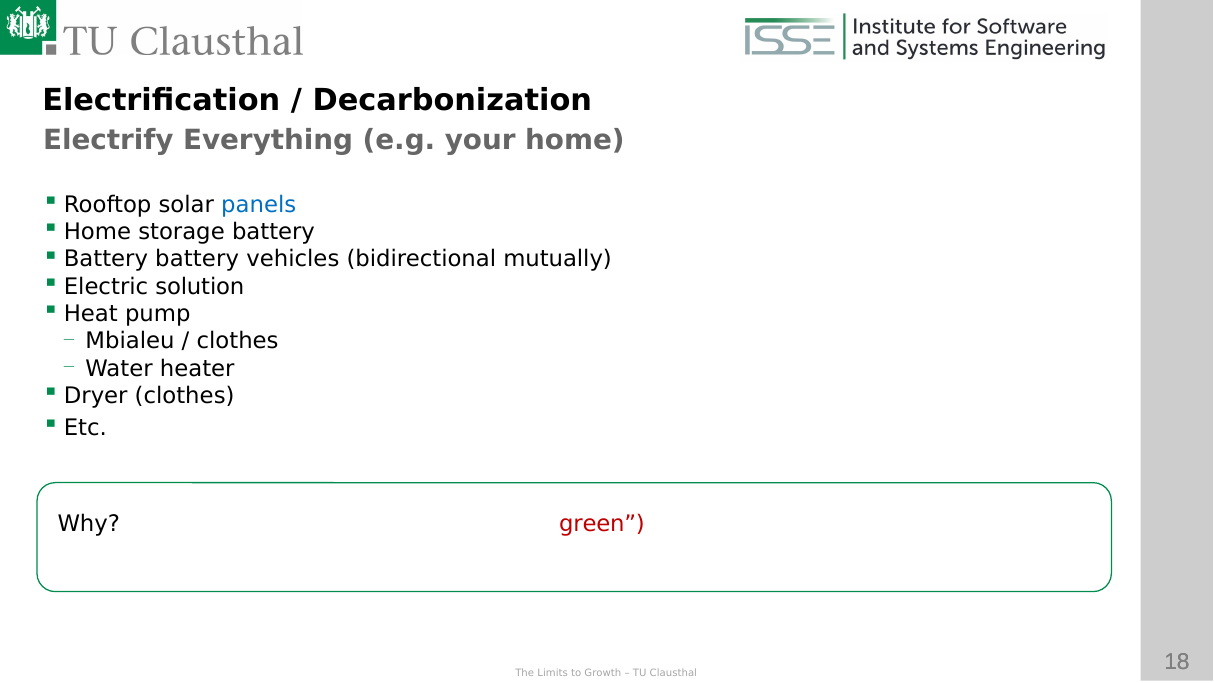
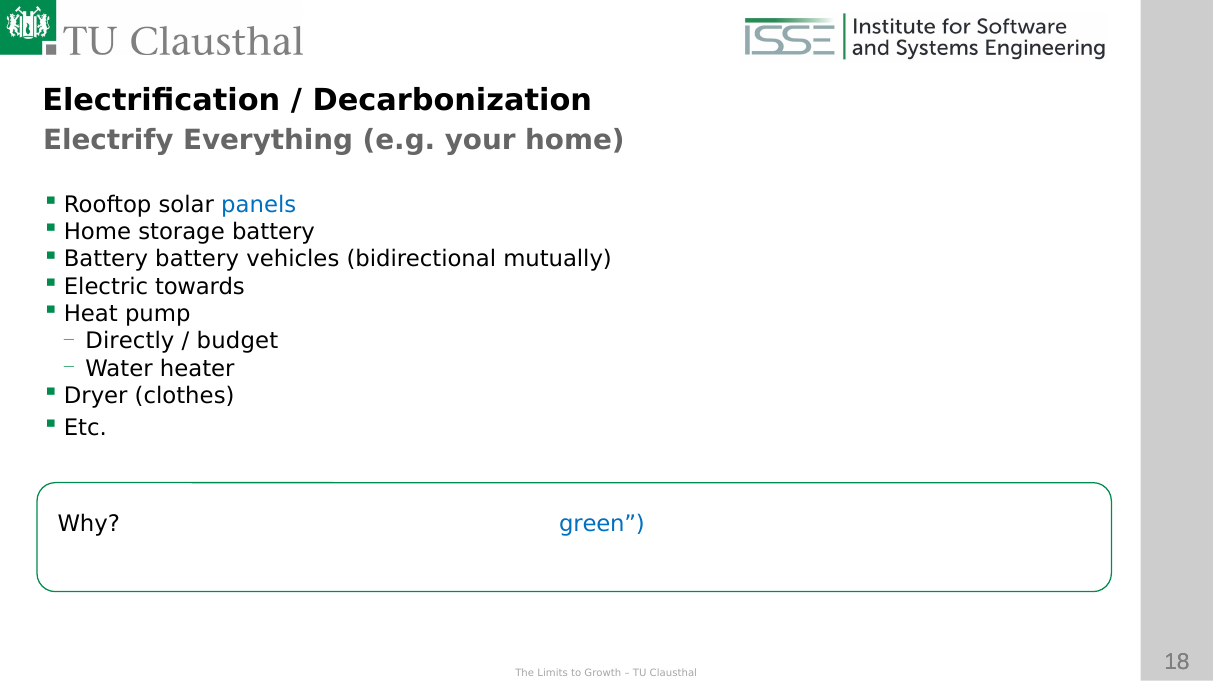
solution: solution -> towards
Mbialeu at (130, 342): Mbialeu -> Directly
clothes at (238, 342): clothes -> budget
green colour: red -> blue
